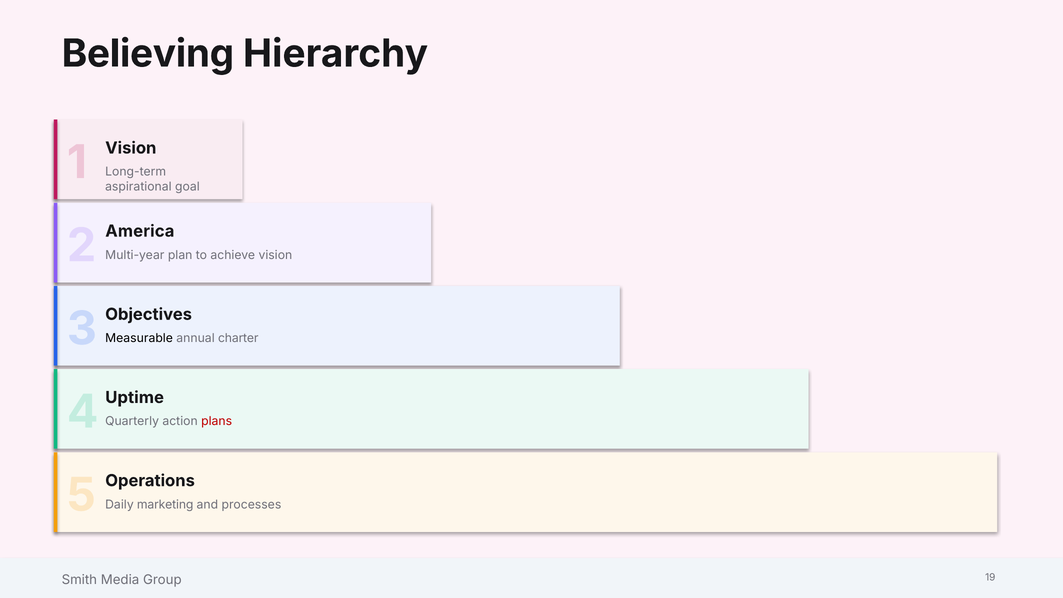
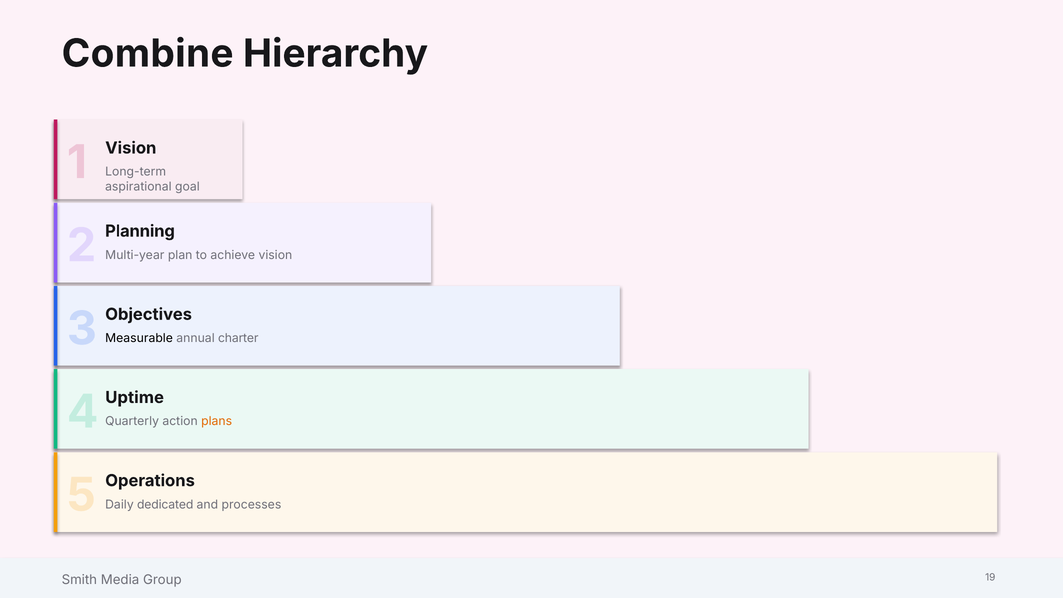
Believing: Believing -> Combine
America: America -> Planning
plans colour: red -> orange
marketing: marketing -> dedicated
